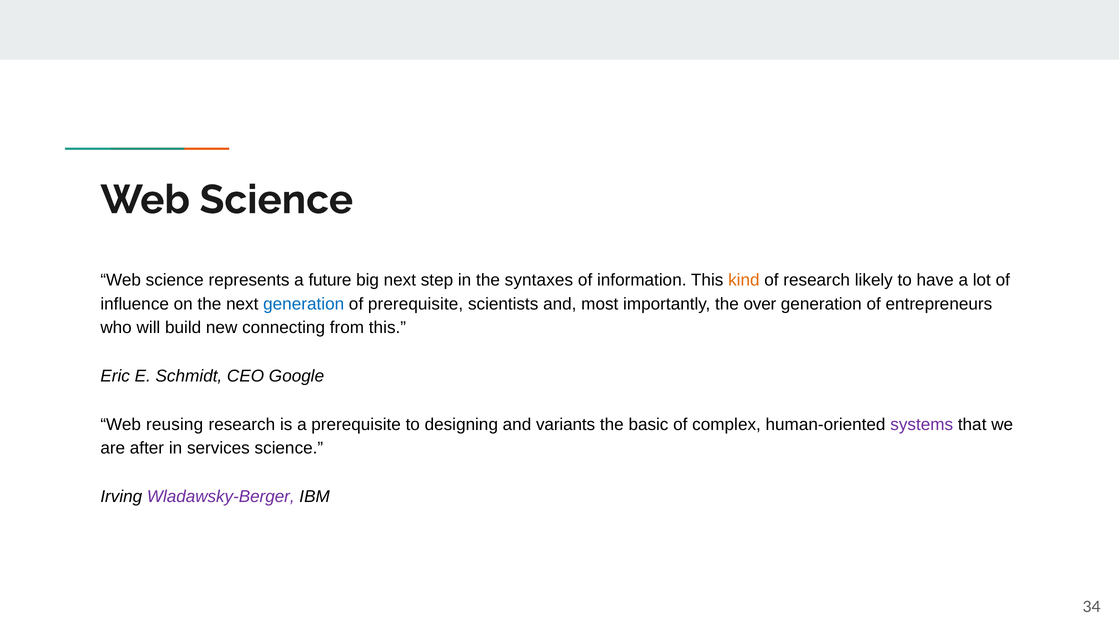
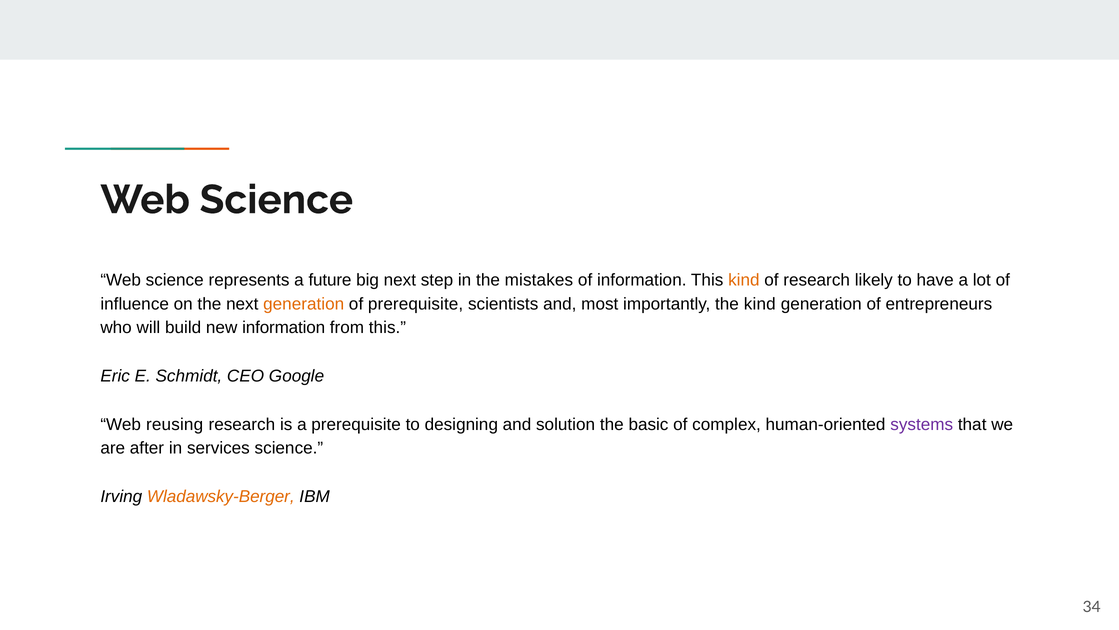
syntaxes: syntaxes -> mistakes
generation at (304, 304) colour: blue -> orange
the over: over -> kind
new connecting: connecting -> information
variants: variants -> solution
Wladawsky-Berger colour: purple -> orange
